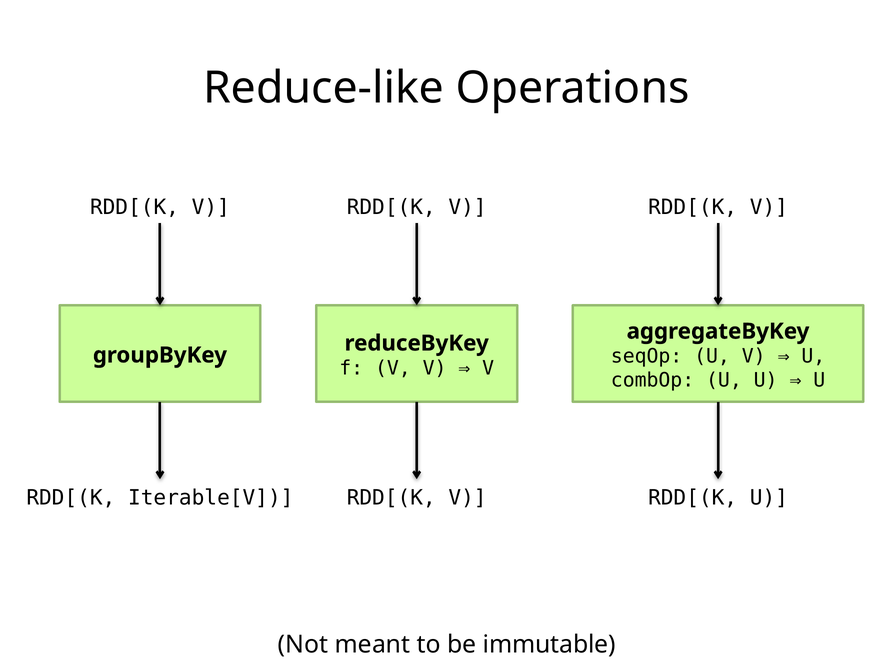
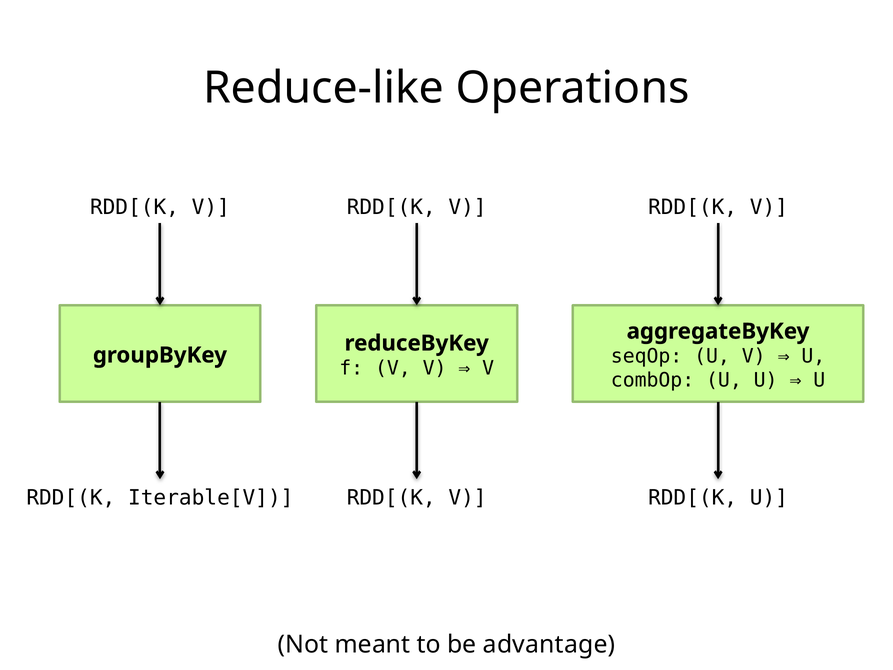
immutable: immutable -> advantage
